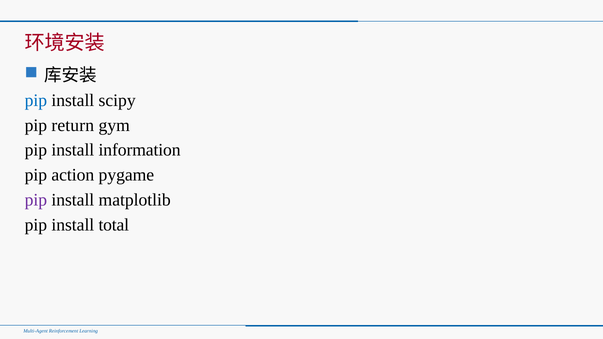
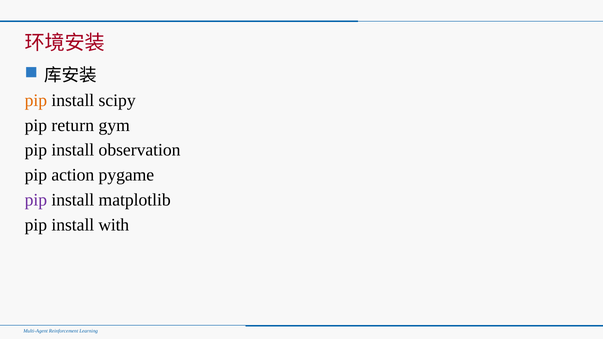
pip at (36, 100) colour: blue -> orange
information: information -> observation
total: total -> with
